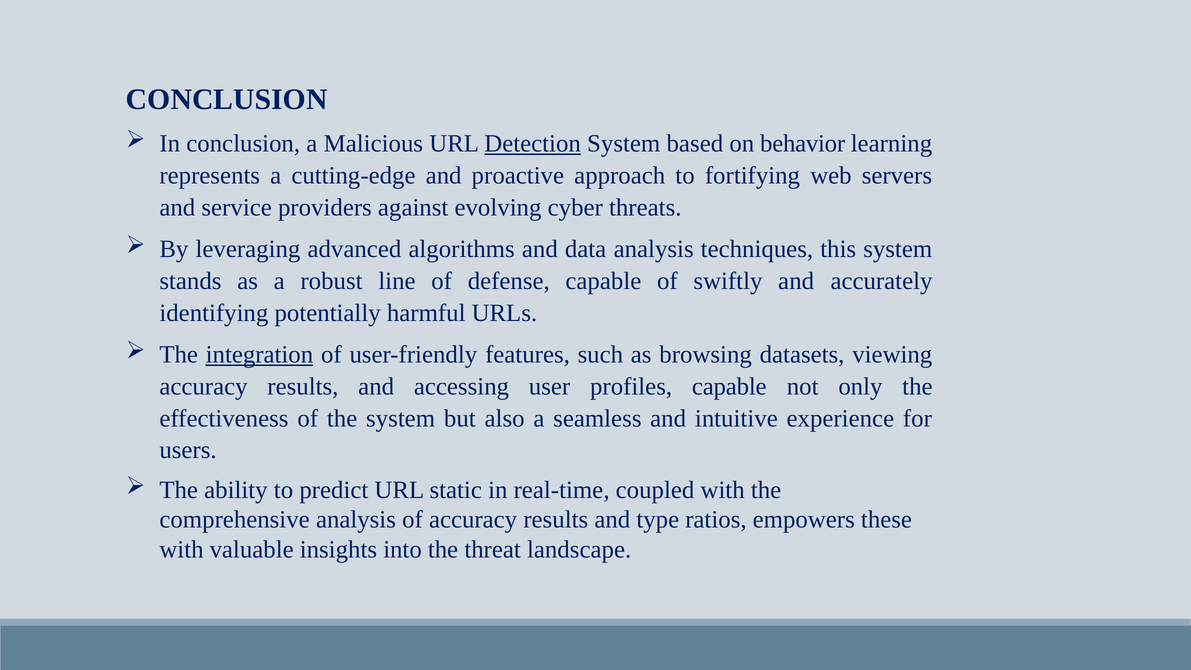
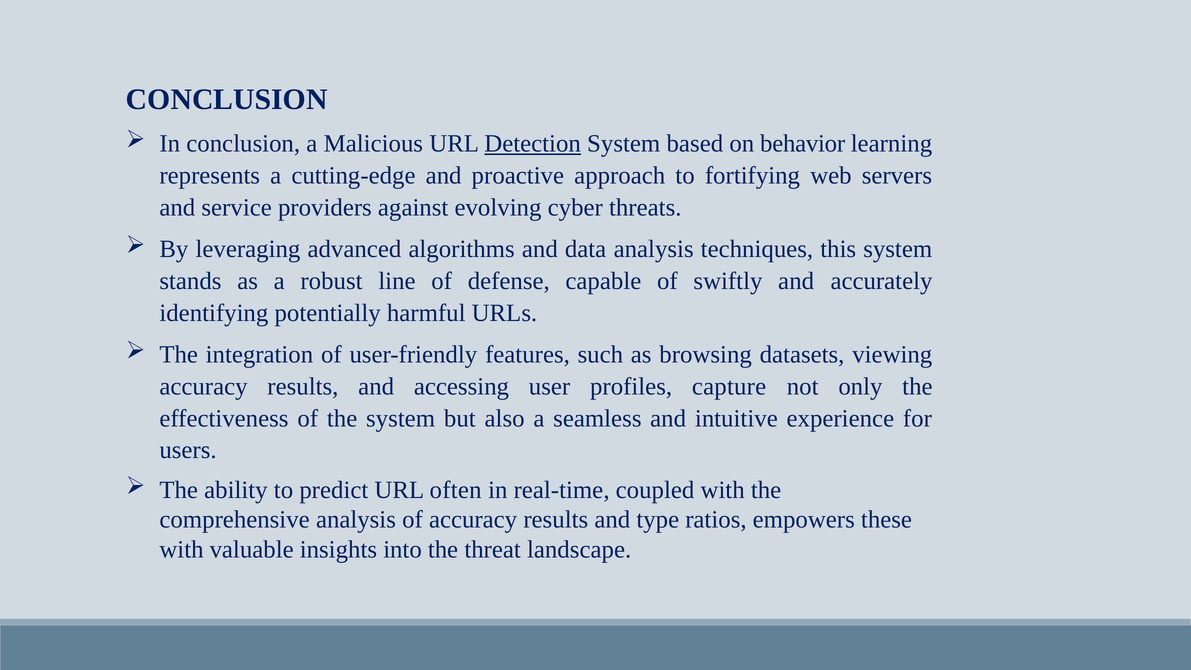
integration underline: present -> none
profiles capable: capable -> capture
static: static -> often
